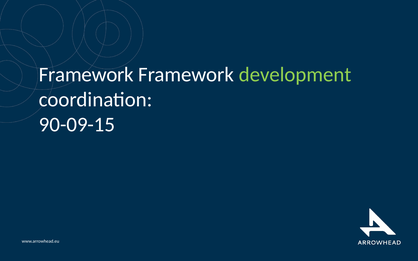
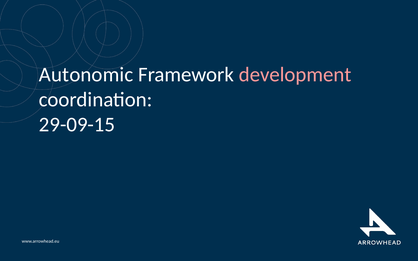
Framework at (86, 75): Framework -> Autonomic
development colour: light green -> pink
90-09-15: 90-09-15 -> 29-09-15
